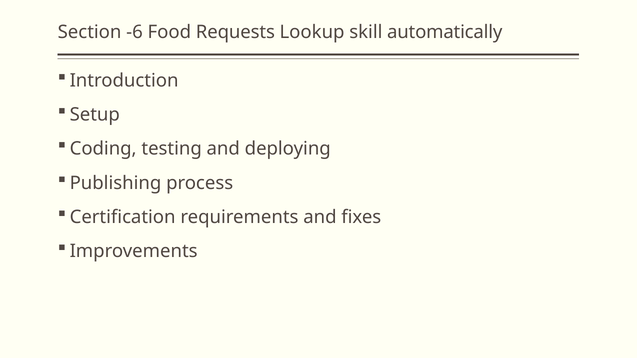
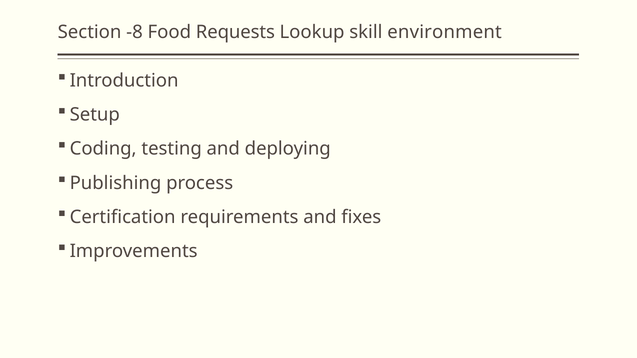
-6: -6 -> -8
automatically: automatically -> environment
